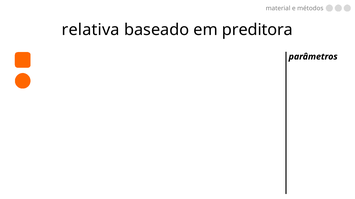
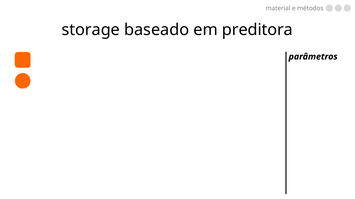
relativa: relativa -> storage
